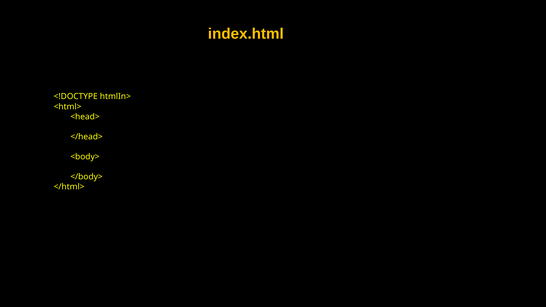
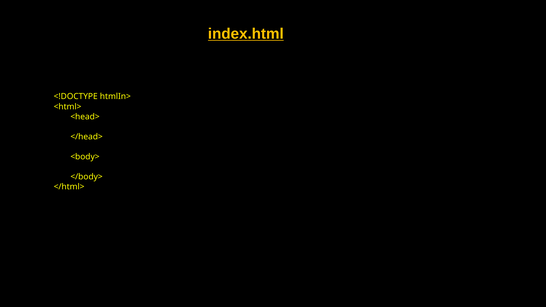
index.html underline: none -> present
